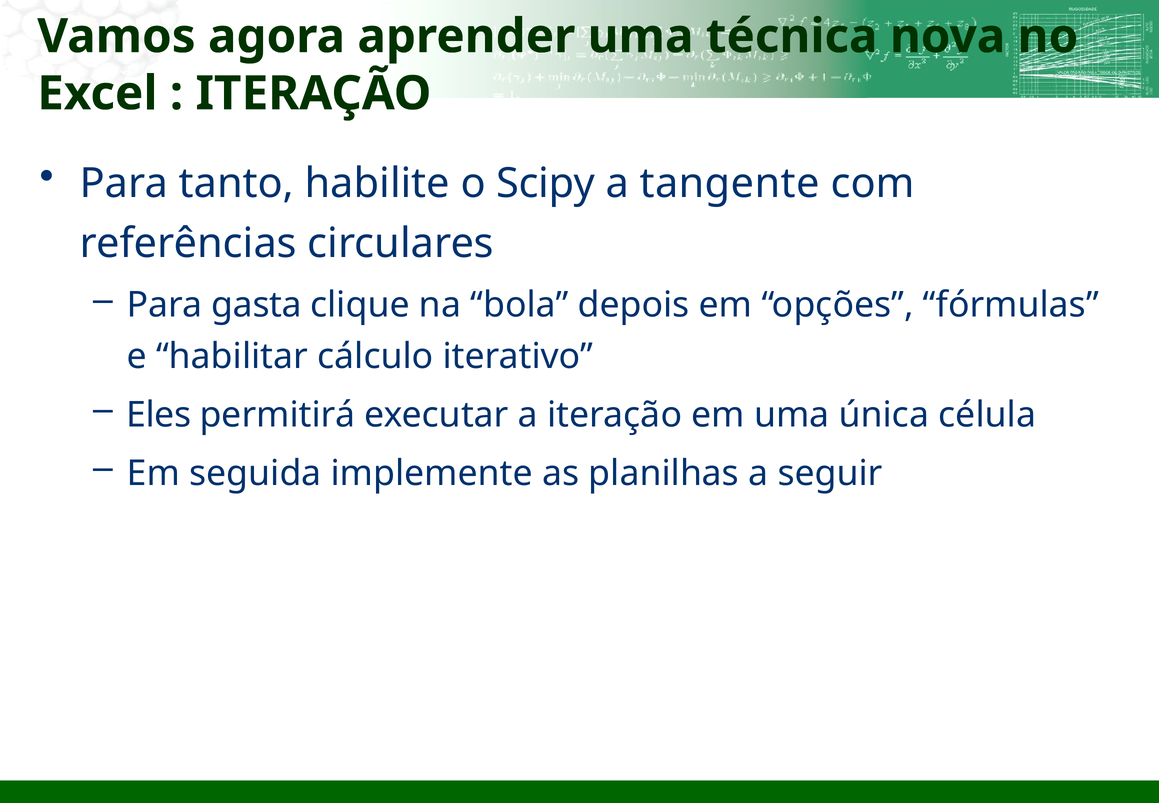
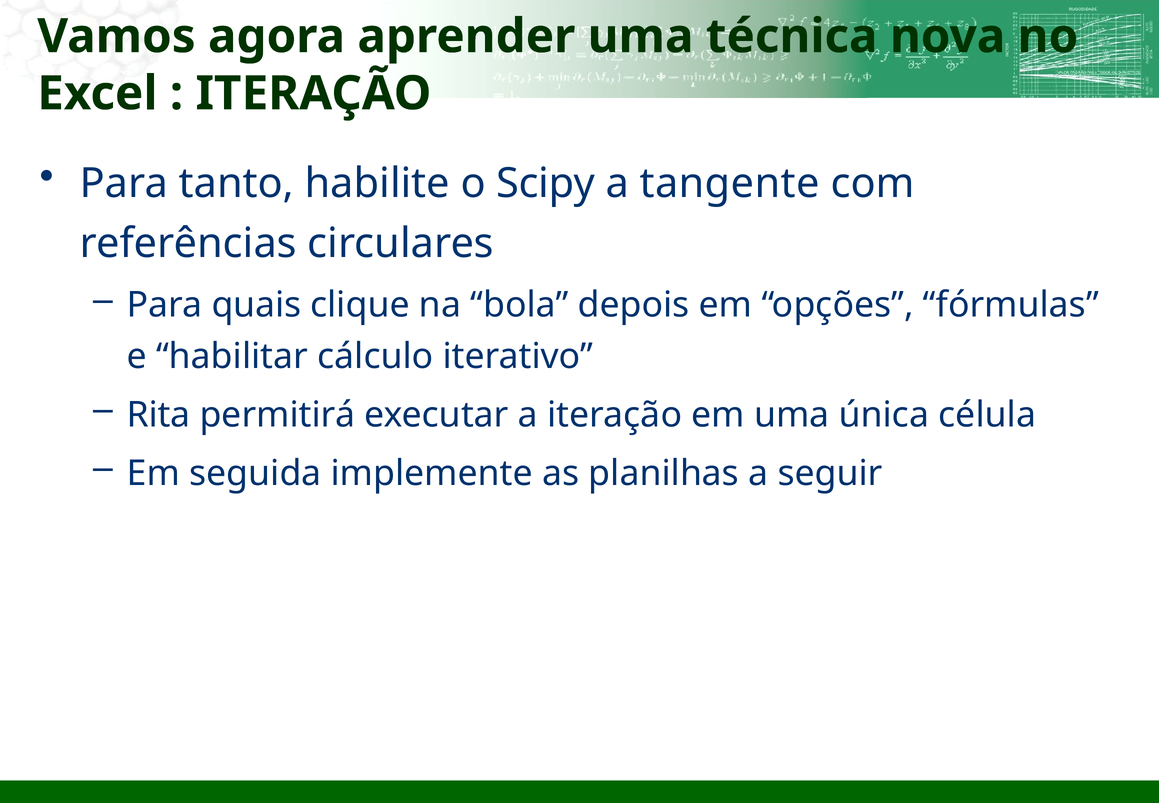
gasta: gasta -> quais
Eles: Eles -> Rita
